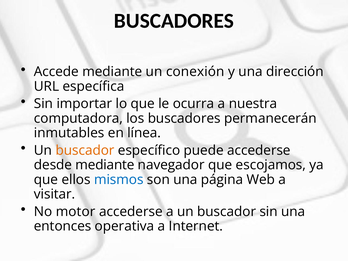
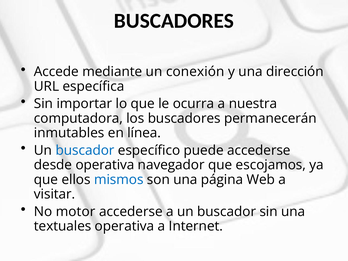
buscador at (85, 150) colour: orange -> blue
desde mediante: mediante -> operativa
entonces: entonces -> textuales
